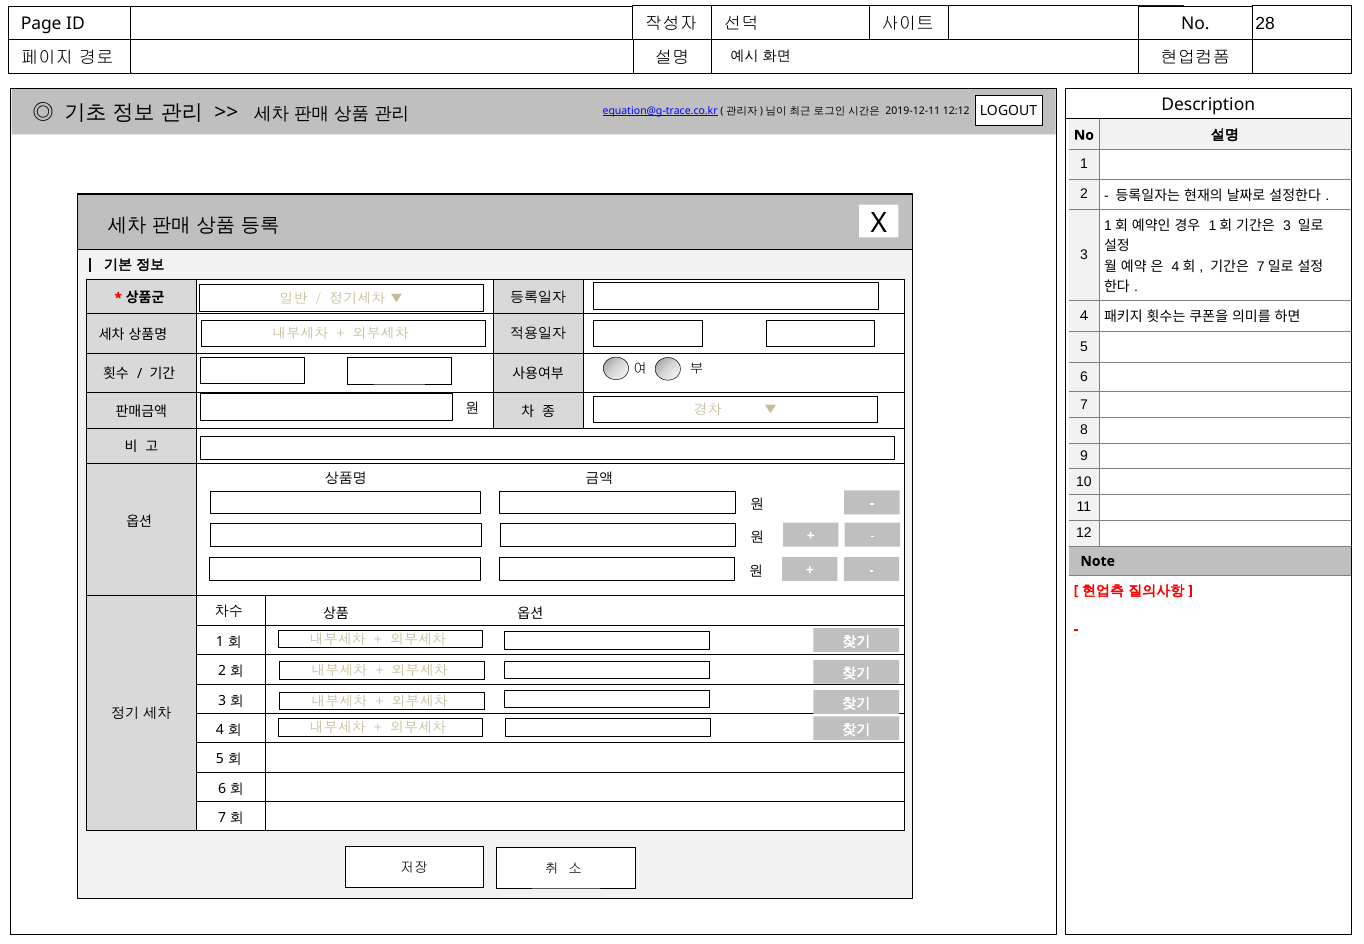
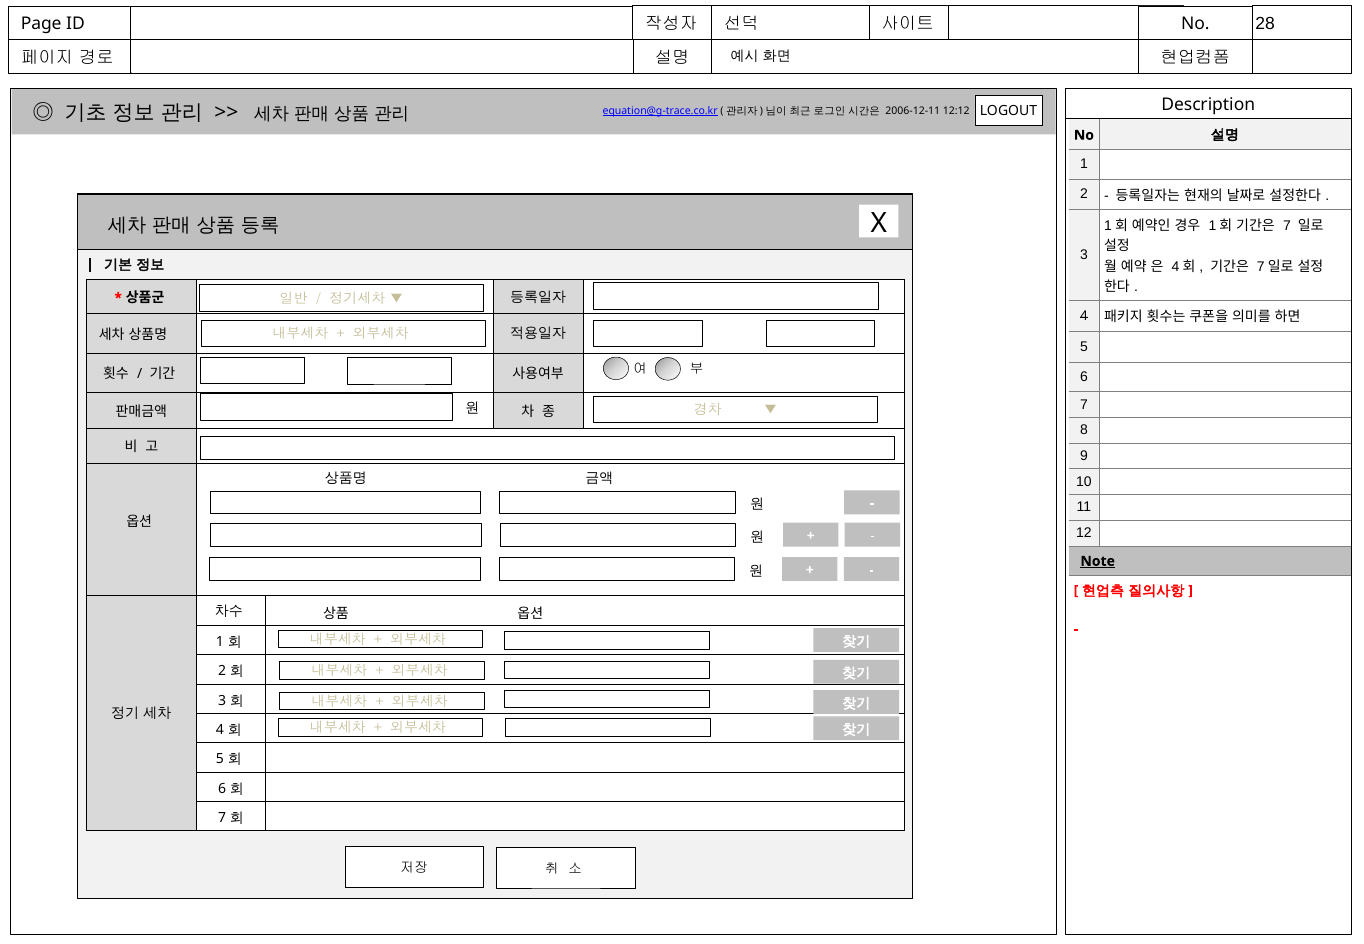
2019-12-11: 2019-12-11 -> 2006-12-11
3 at (1287, 226): 3 -> 7
Note underline: none -> present
